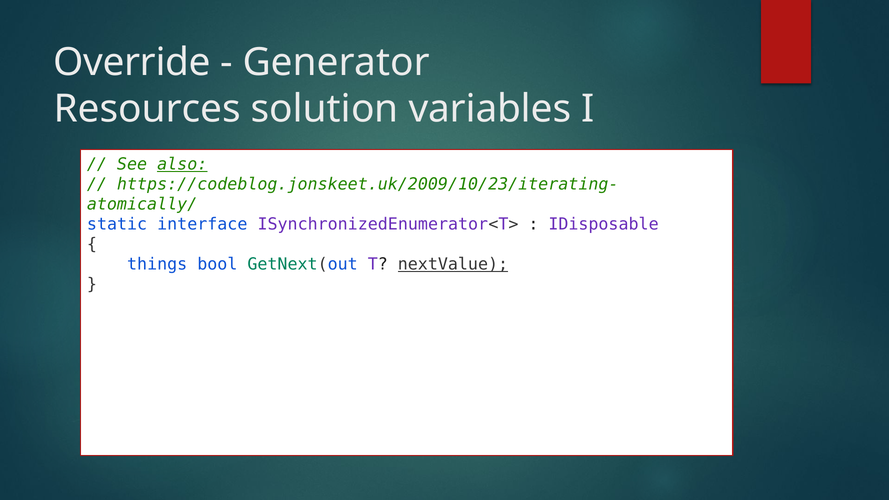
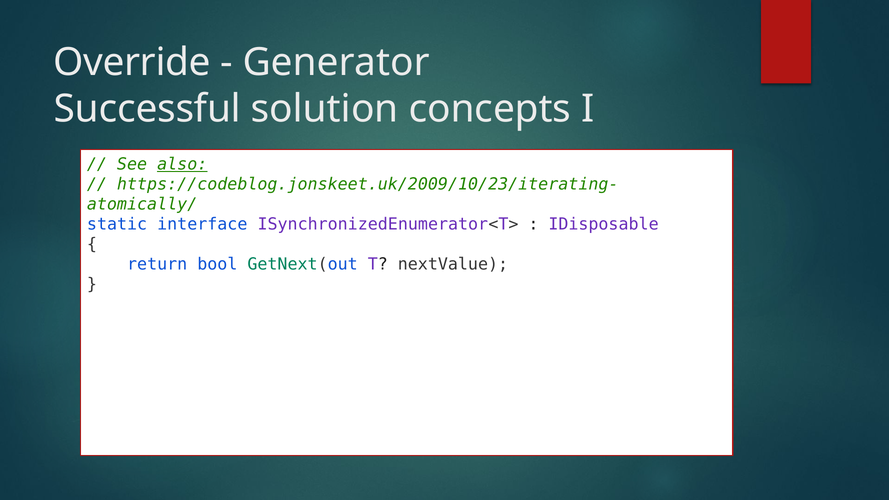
Resources: Resources -> Successful
variables: variables -> concepts
things: things -> return
nextValue underline: present -> none
